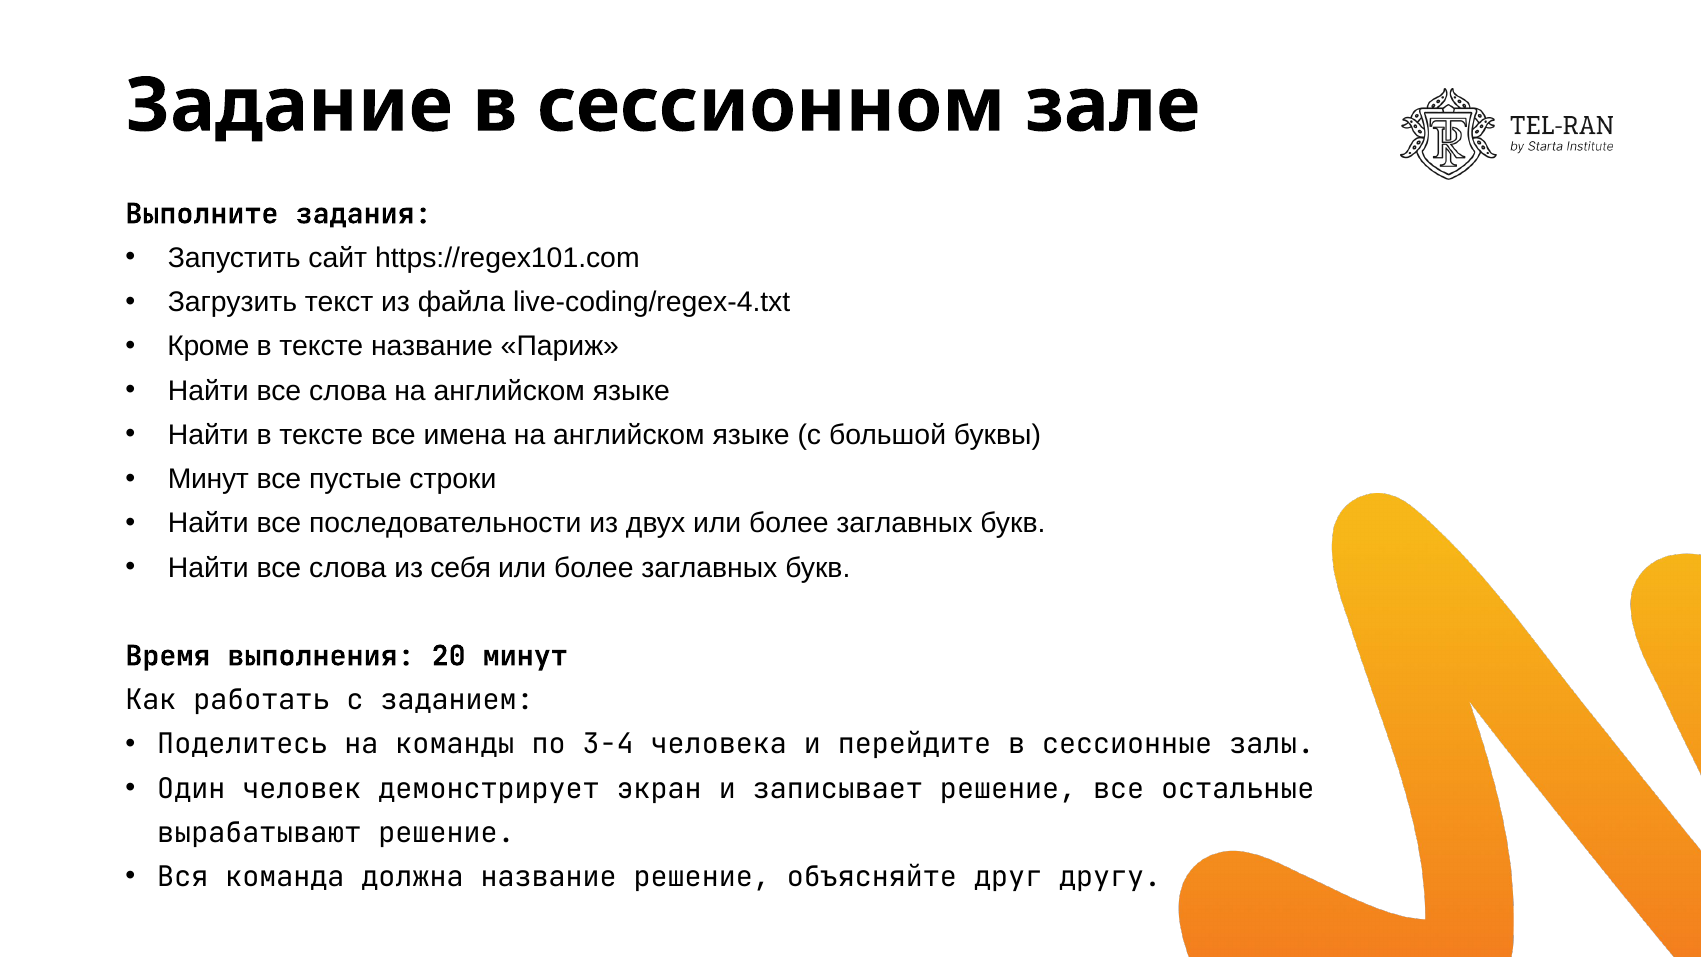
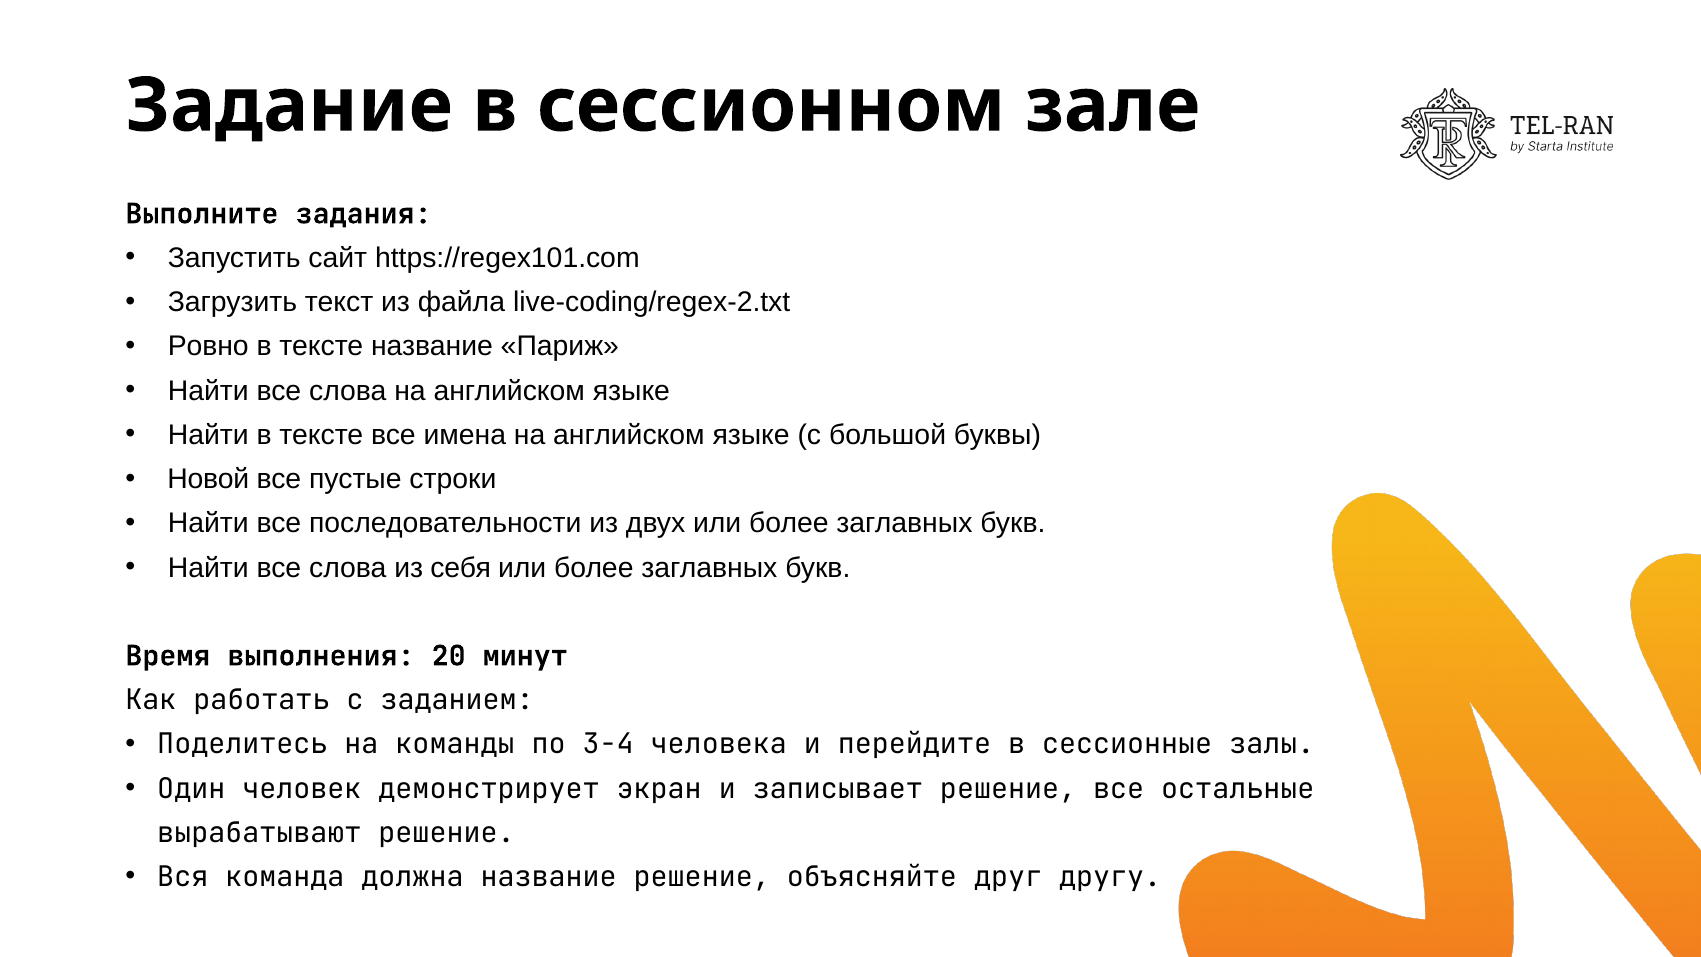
live-coding/regex-4.txt: live-coding/regex-4.txt -> live-coding/regex-2.txt
Кроме: Кроме -> Ровно
Минут at (208, 479): Минут -> Новой
